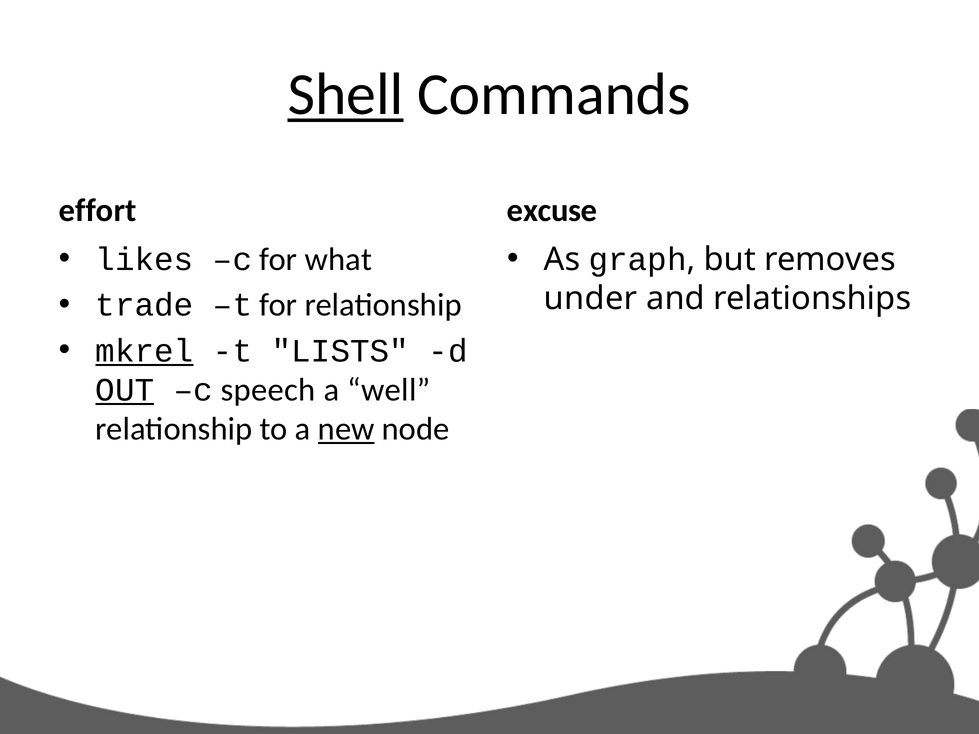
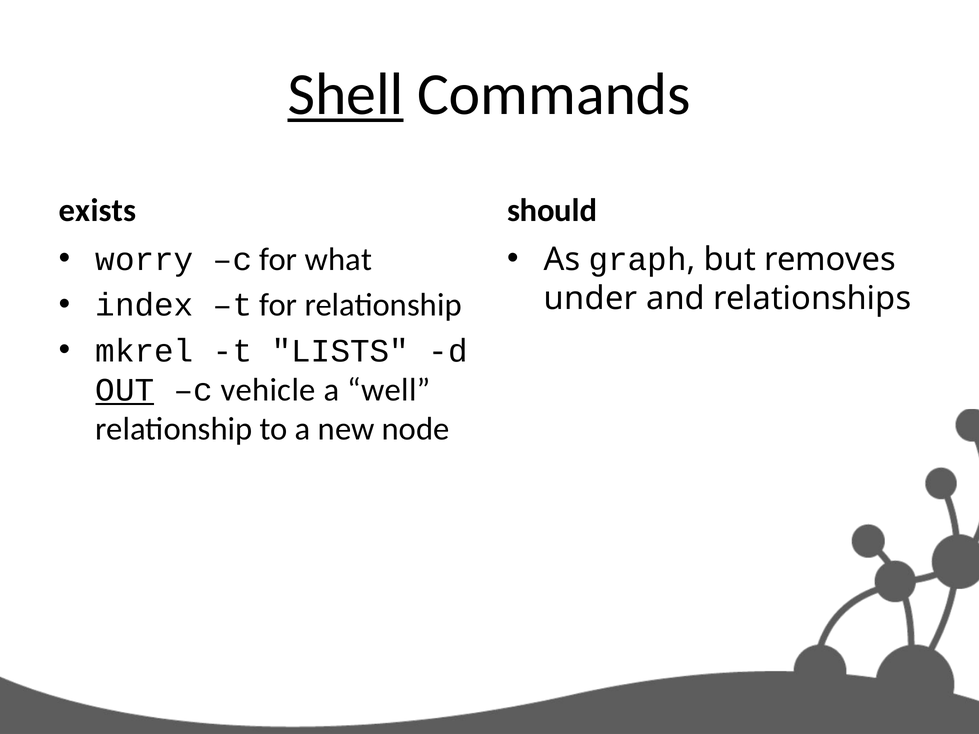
effort: effort -> exists
excuse: excuse -> should
likes: likes -> worry
trade: trade -> index
mkrel underline: present -> none
speech: speech -> vehicle
new underline: present -> none
